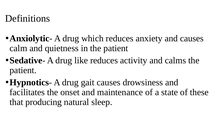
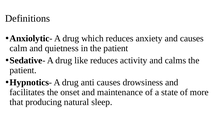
gait: gait -> anti
these: these -> more
